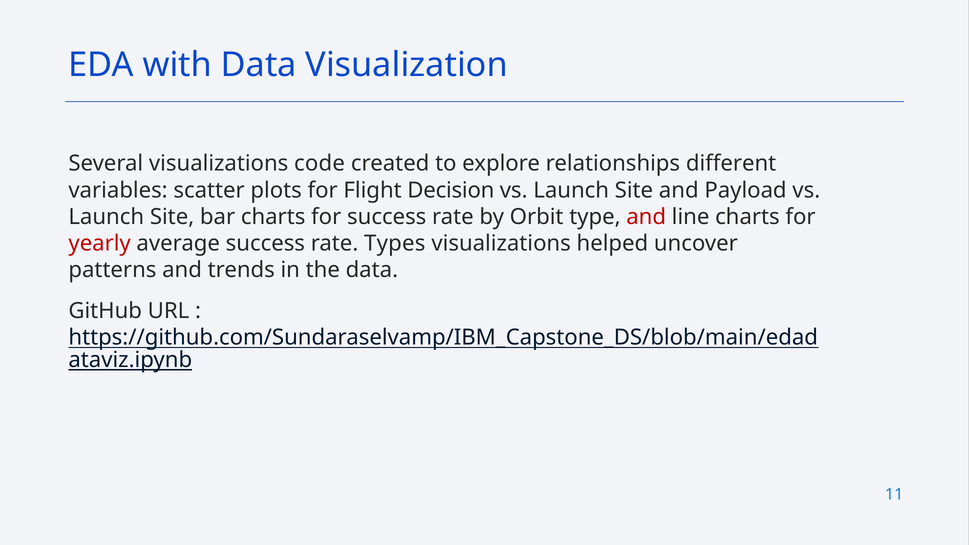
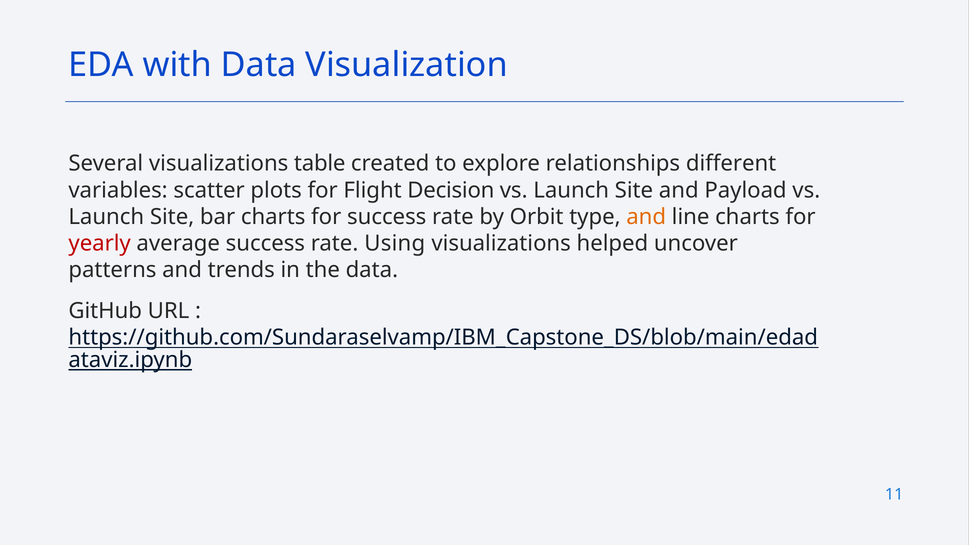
code: code -> table
and at (646, 217) colour: red -> orange
Types: Types -> Using
